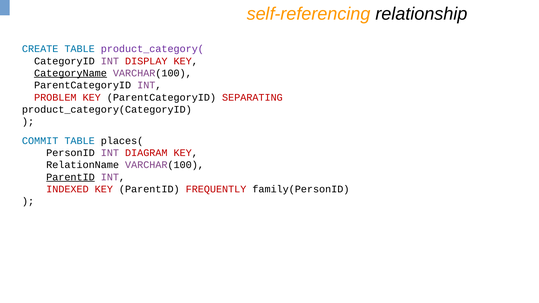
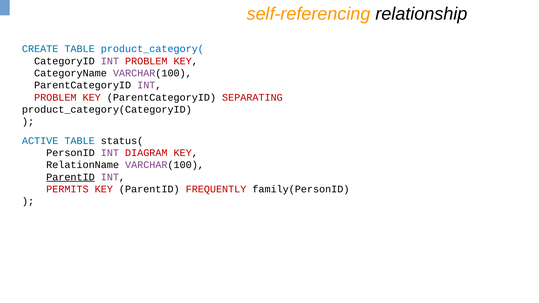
product_category( colour: purple -> blue
CategoryID INT DISPLAY: DISPLAY -> PROBLEM
CategoryName underline: present -> none
COMMIT: COMMIT -> ACTIVE
places(: places( -> status(
INDEXED: INDEXED -> PERMITS
